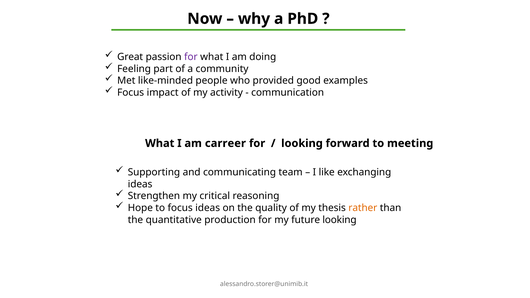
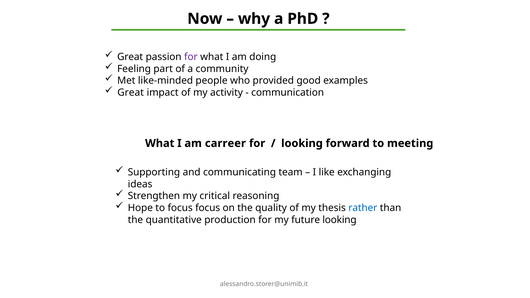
Focus at (131, 93): Focus -> Great
focus ideas: ideas -> focus
rather colour: orange -> blue
